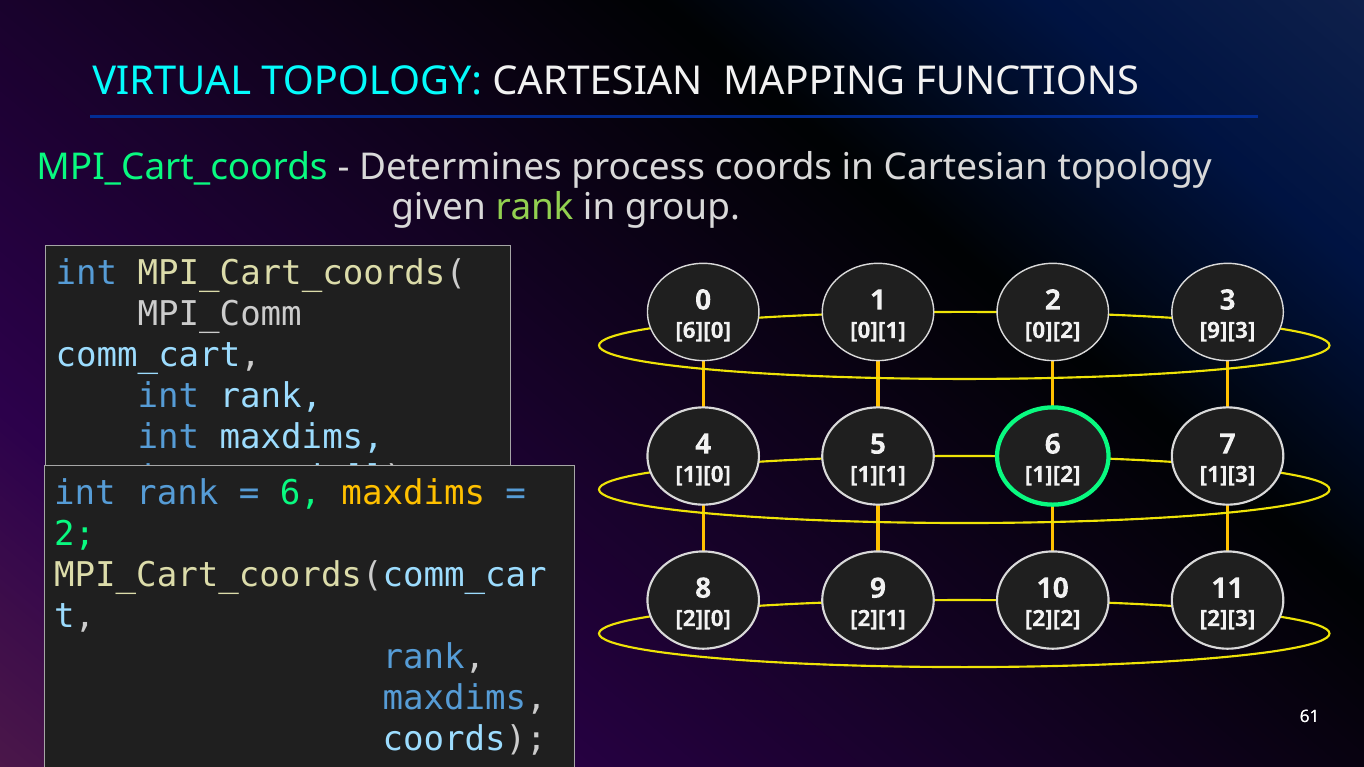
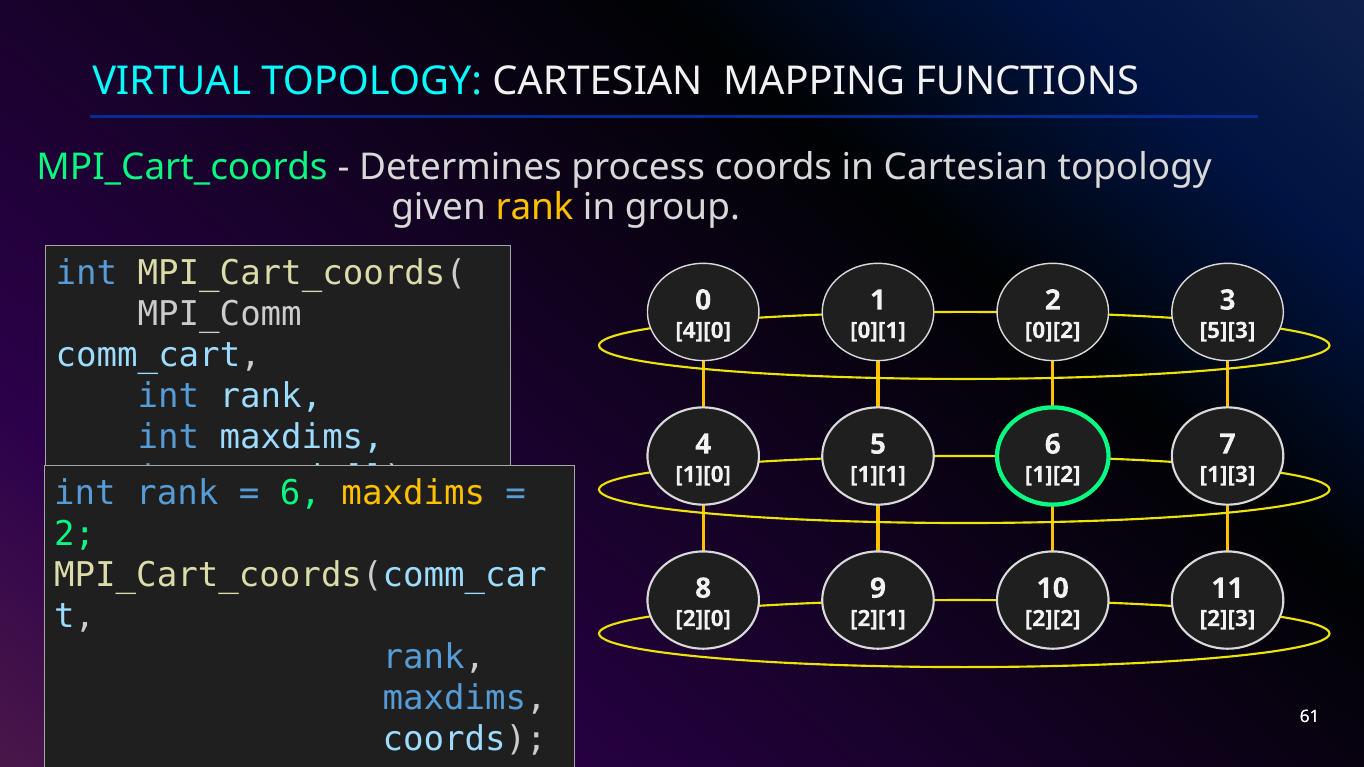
rank at (534, 207) colour: light green -> yellow
6][0: 6][0 -> 4][0
9][3: 9][3 -> 5][3
